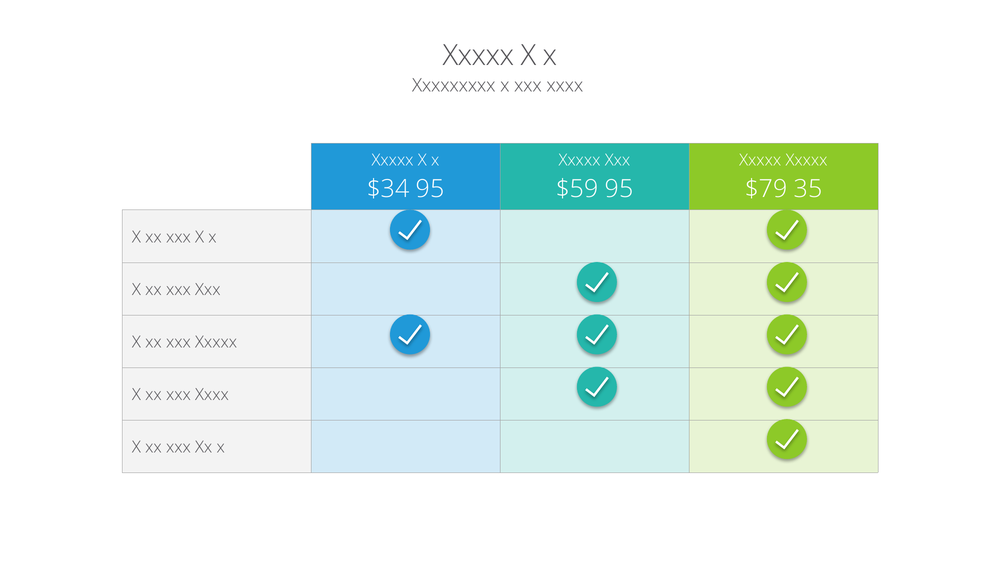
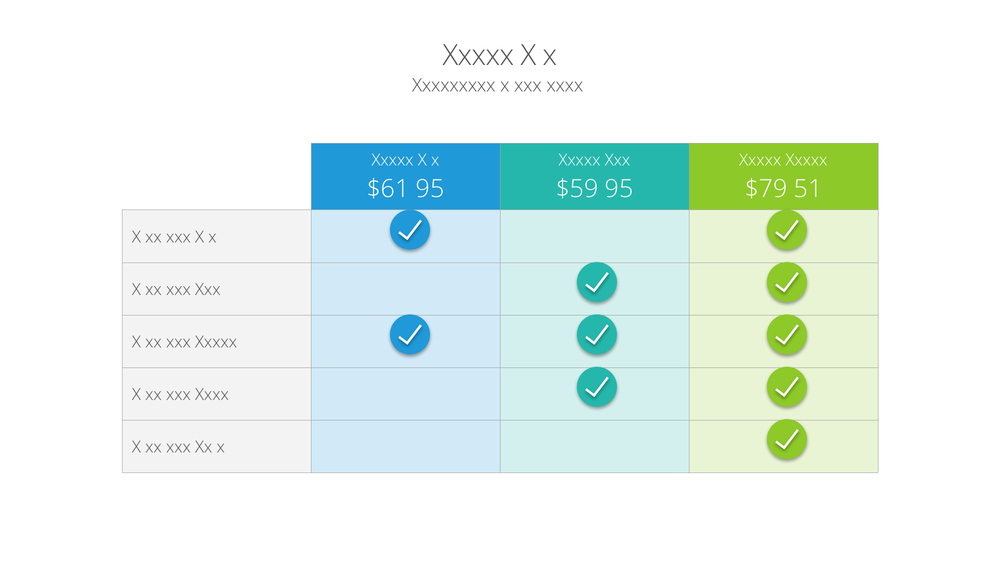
$34: $34 -> $61
35: 35 -> 51
